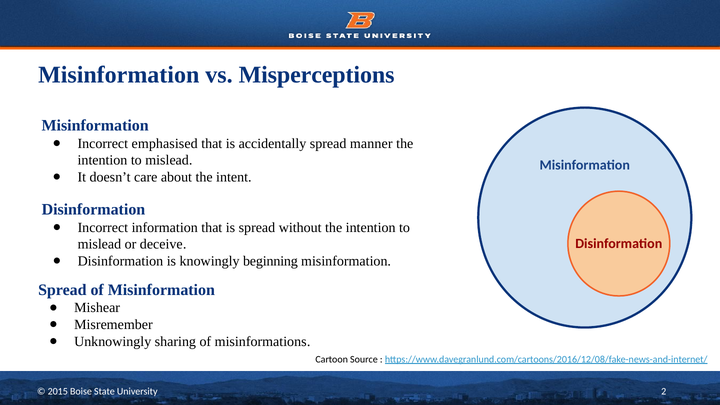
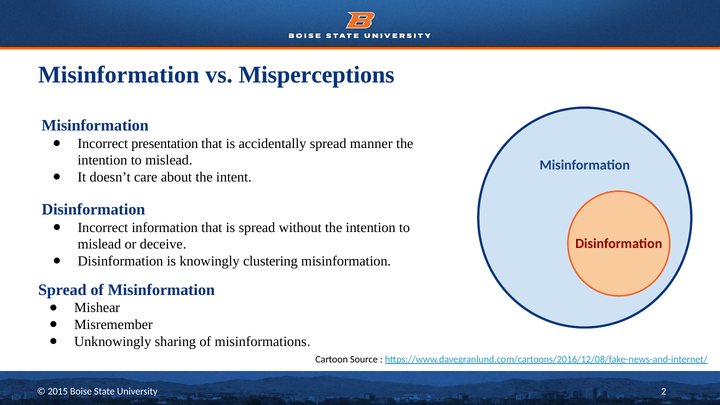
emphasised: emphasised -> presentation
beginning: beginning -> clustering
